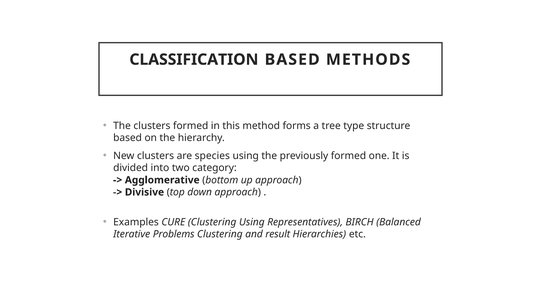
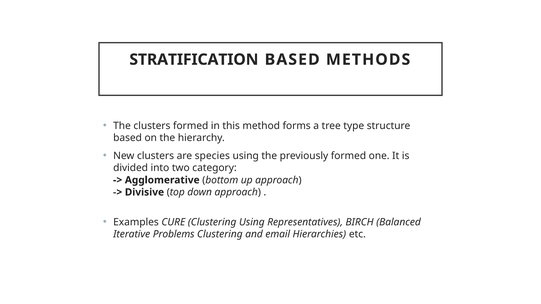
CLASSIFICATION: CLASSIFICATION -> STRATIFICATION
result: result -> email
